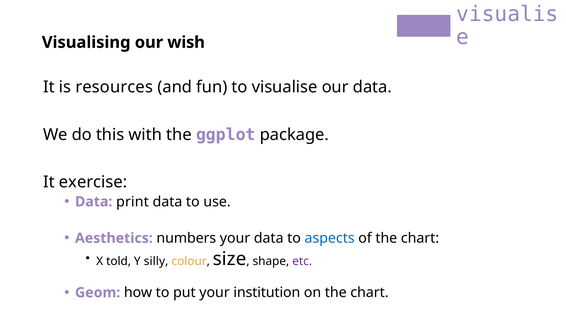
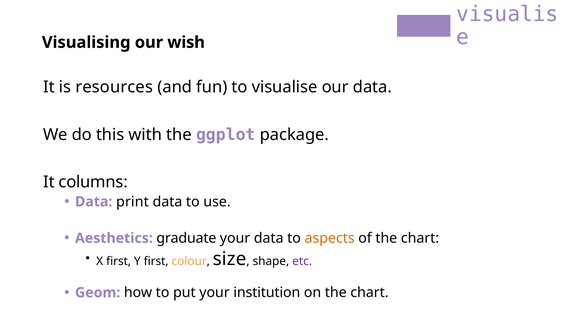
exercise: exercise -> columns
numbers: numbers -> graduate
aspects colour: blue -> orange
X told: told -> first
Y silly: silly -> first
